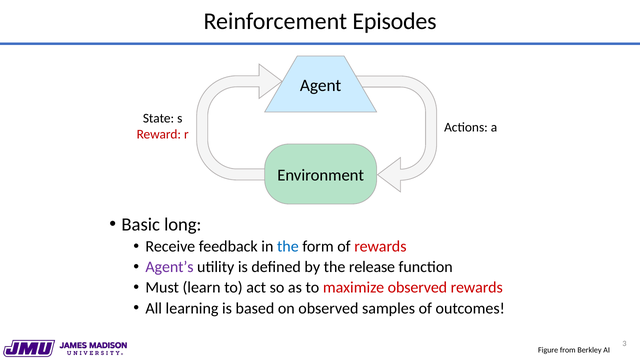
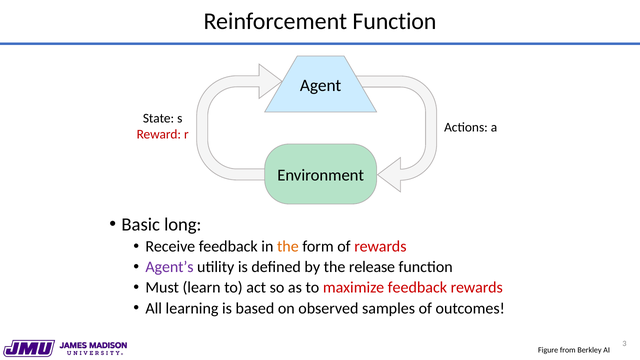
Reinforcement Episodes: Episodes -> Function
the at (288, 246) colour: blue -> orange
maximize observed: observed -> feedback
